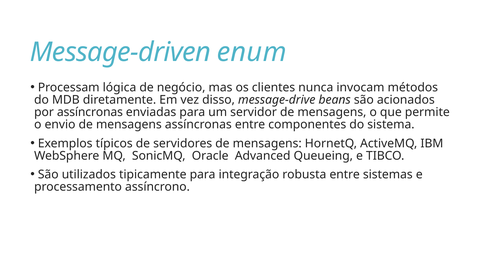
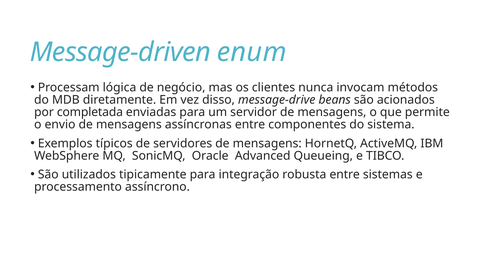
por assíncronas: assíncronas -> completada
